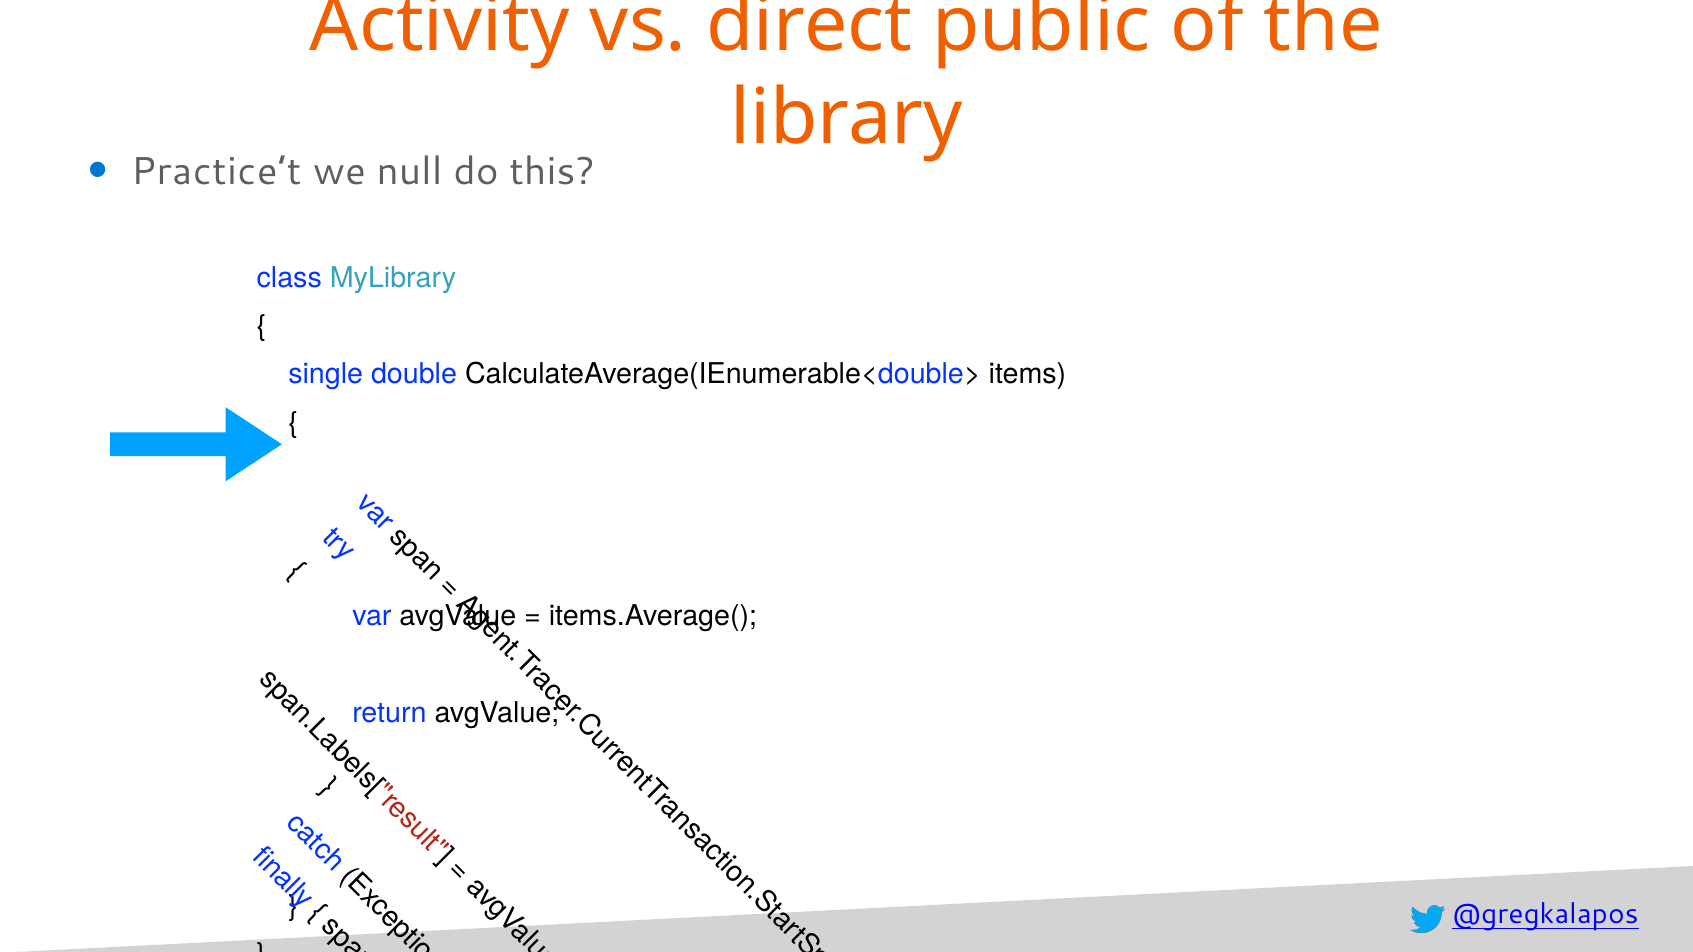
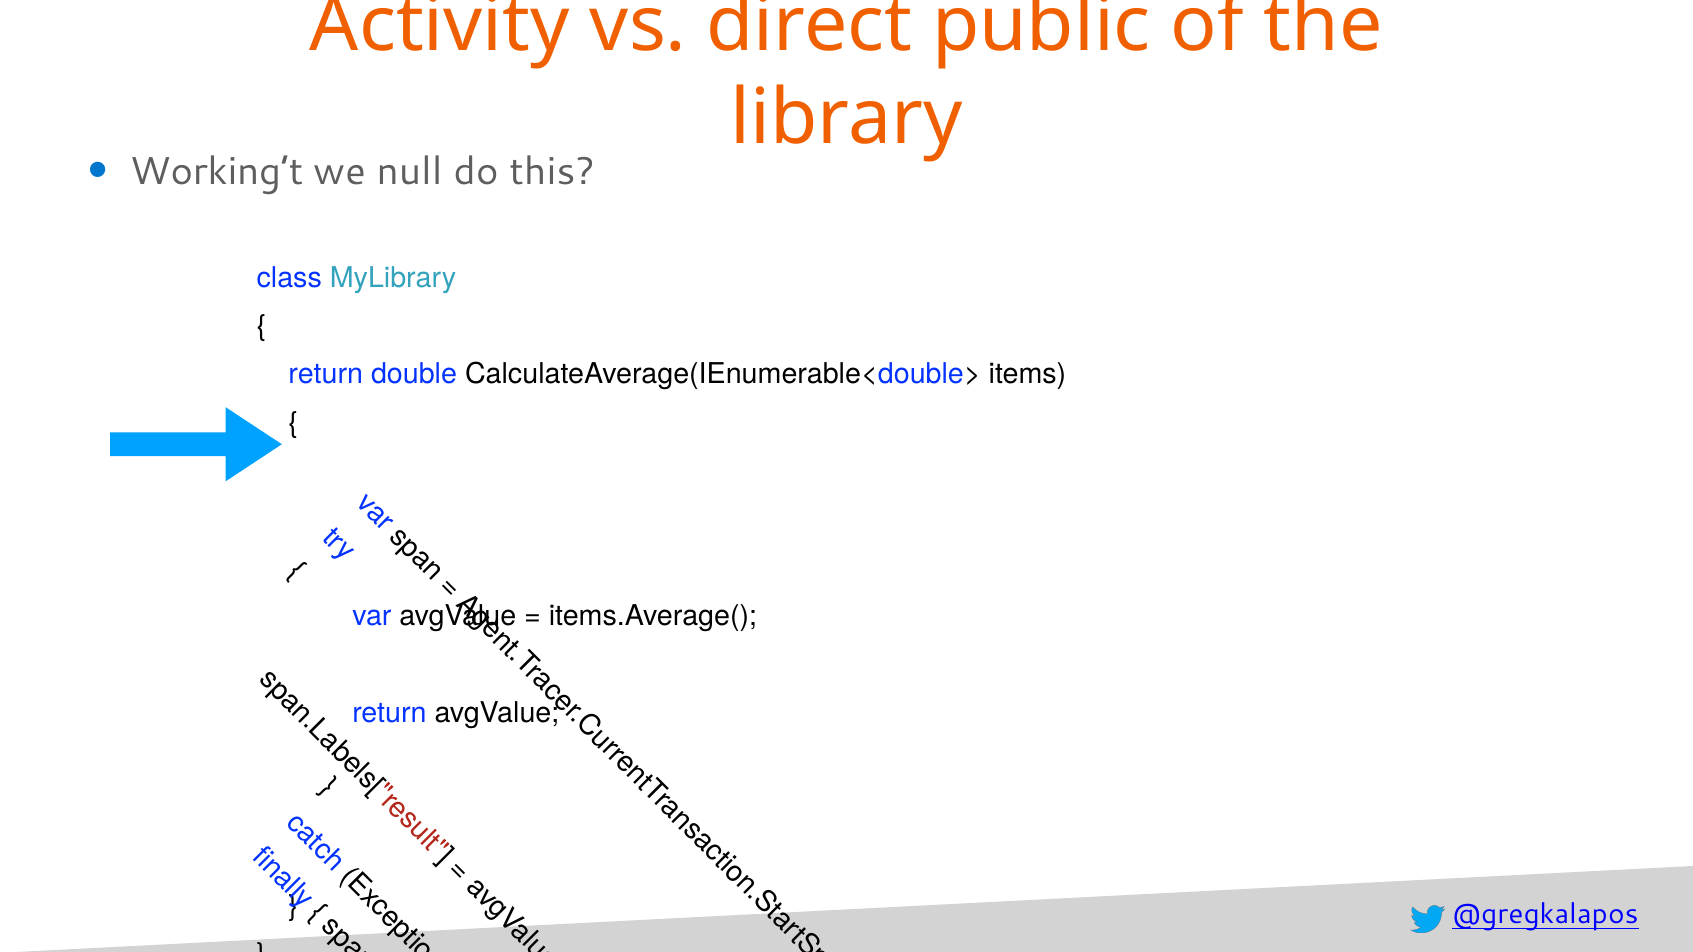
Practice’t: Practice’t -> Working’t
single at (326, 374): single -> return
